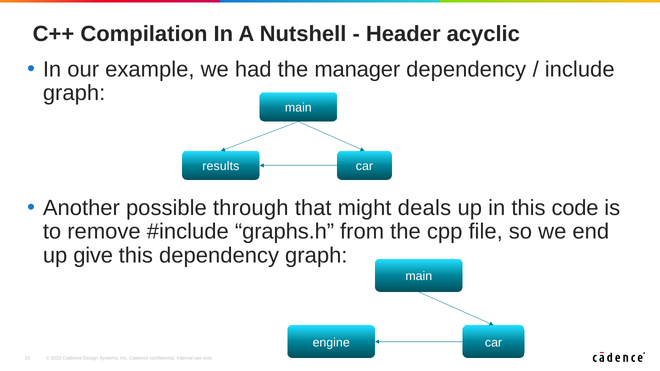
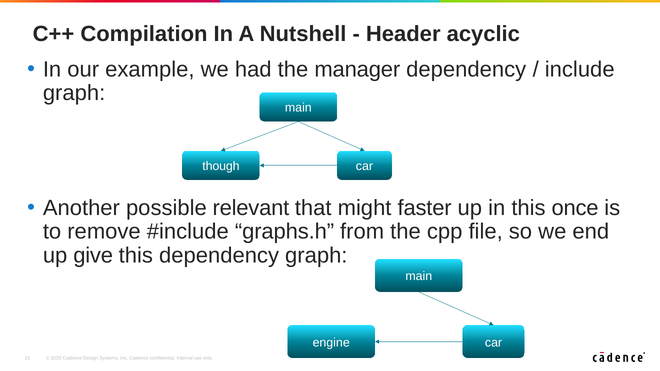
results: results -> though
through: through -> relevant
deals: deals -> faster
code: code -> once
